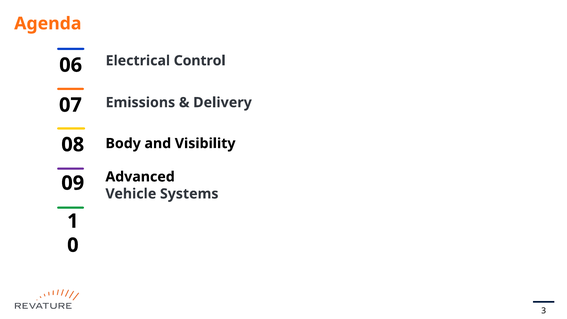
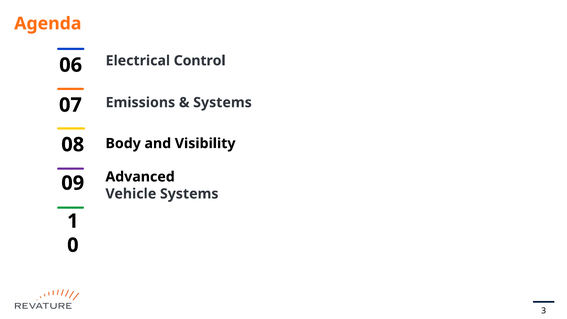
Delivery at (222, 102): Delivery -> Systems
